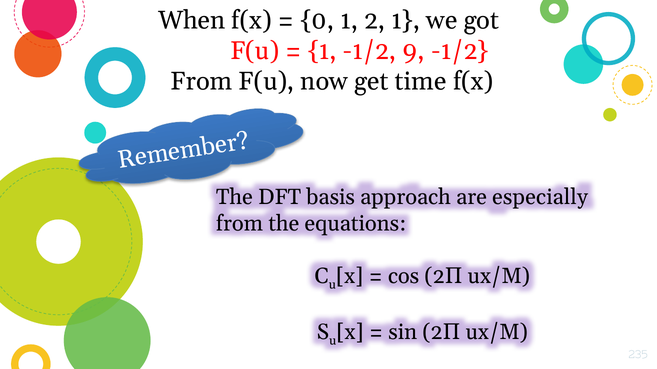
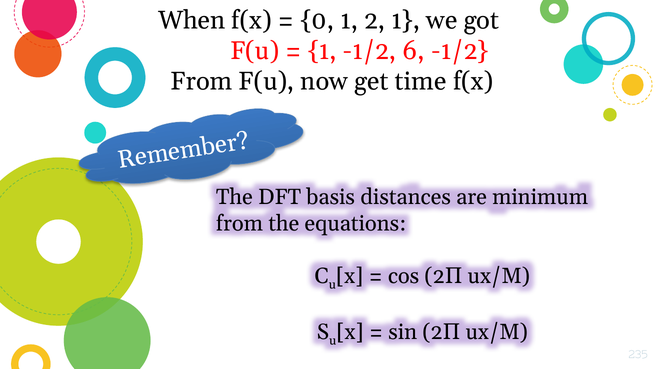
9: 9 -> 6
approach: approach -> distances
especially: especially -> minimum
